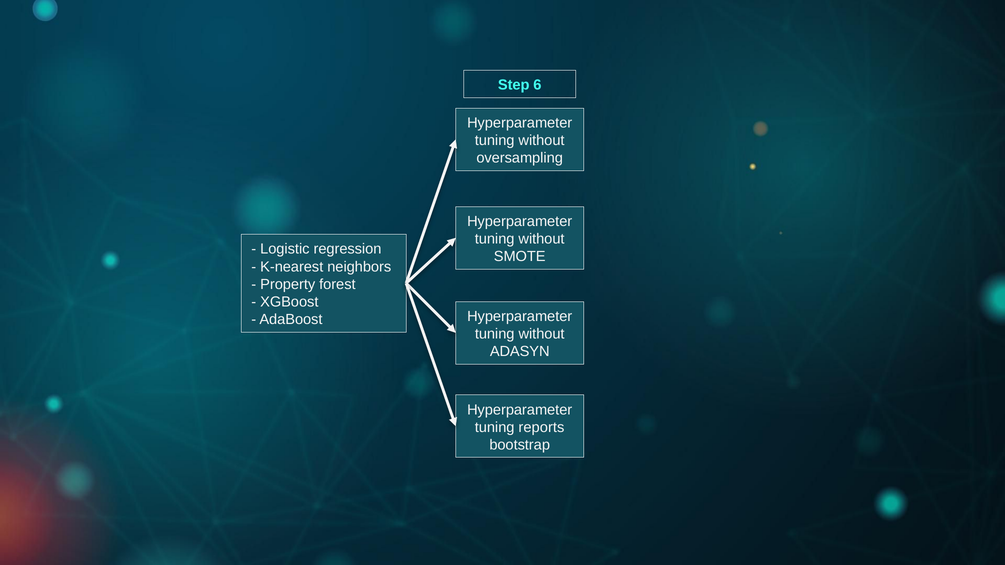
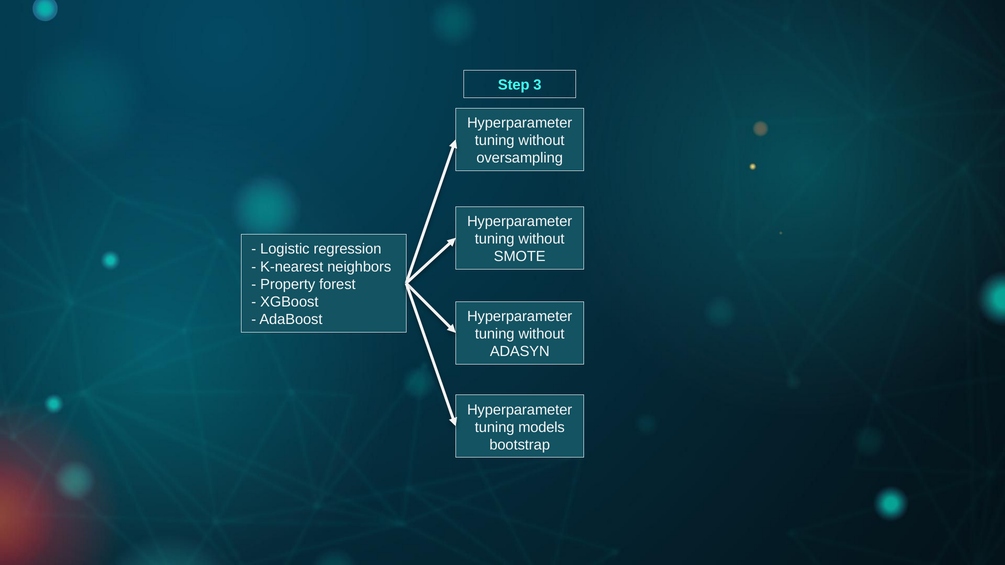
6: 6 -> 3
reports: reports -> models
